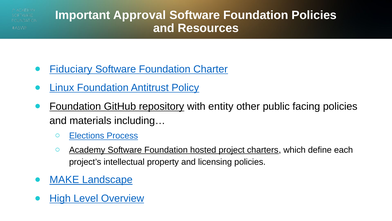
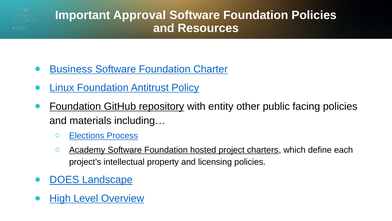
Fiduciary: Fiduciary -> Business
MAKE: MAKE -> DOES
